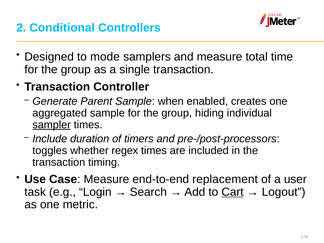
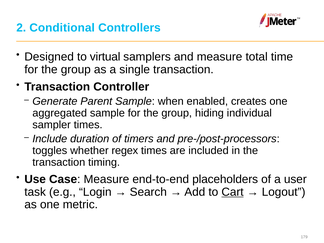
mode: mode -> virtual
sampler underline: present -> none
replacement: replacement -> placeholders
